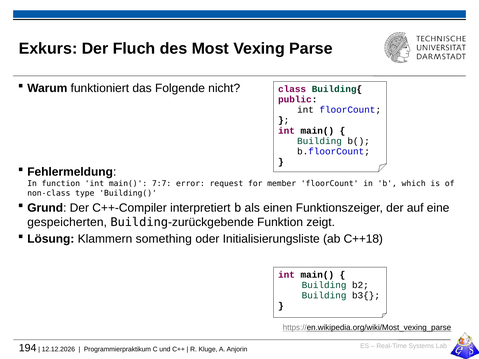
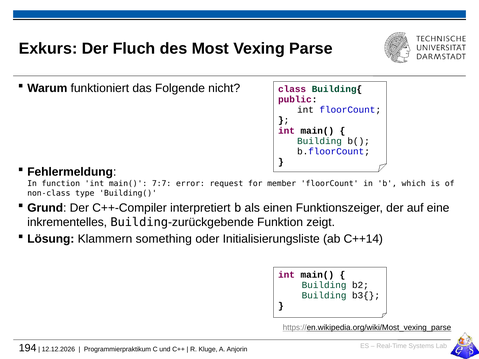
gespeicherten: gespeicherten -> inkrementelles
C++18: C++18 -> C++14
